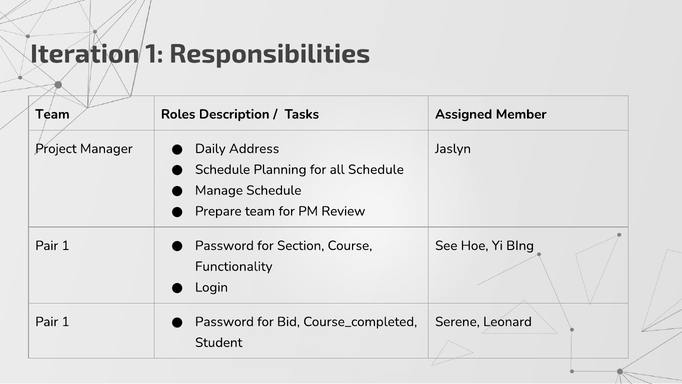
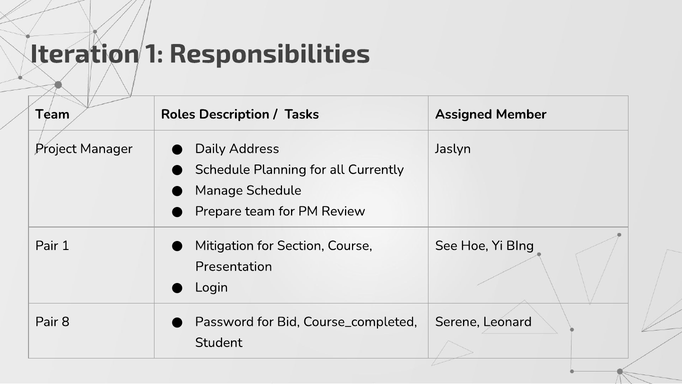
all Schedule: Schedule -> Currently
Password at (224, 245): Password -> Mitigation
Functionality: Functionality -> Presentation
1 at (66, 321): 1 -> 8
